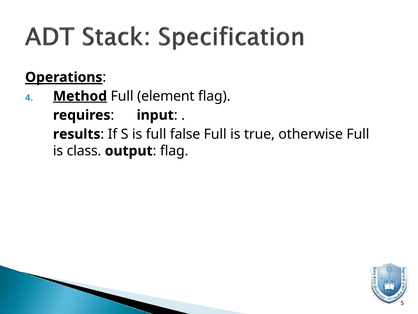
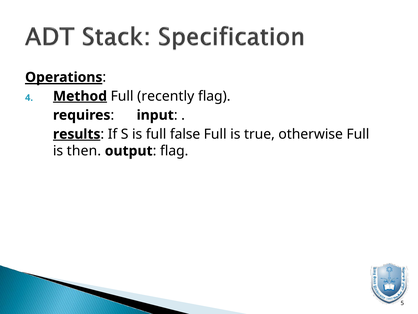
element: element -> recently
results underline: none -> present
class: class -> then
